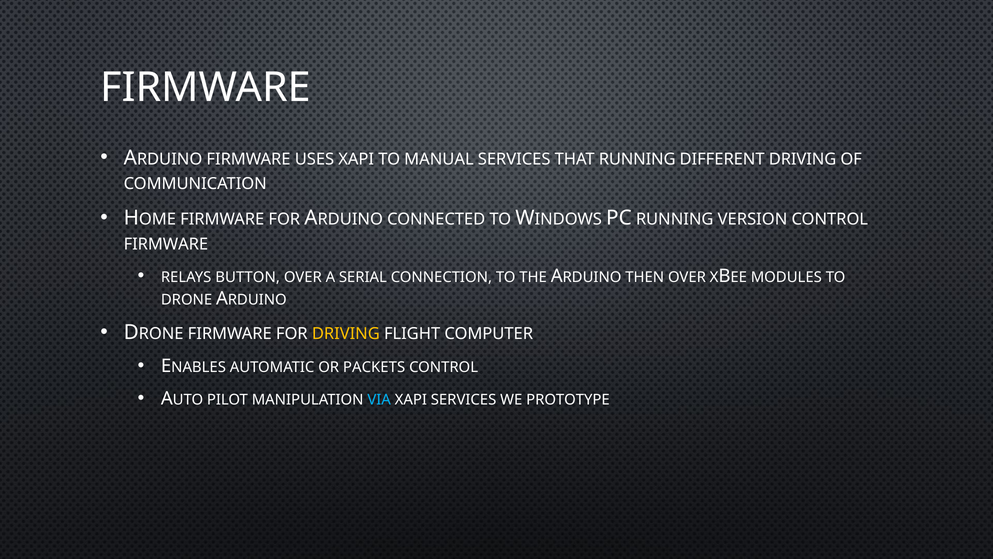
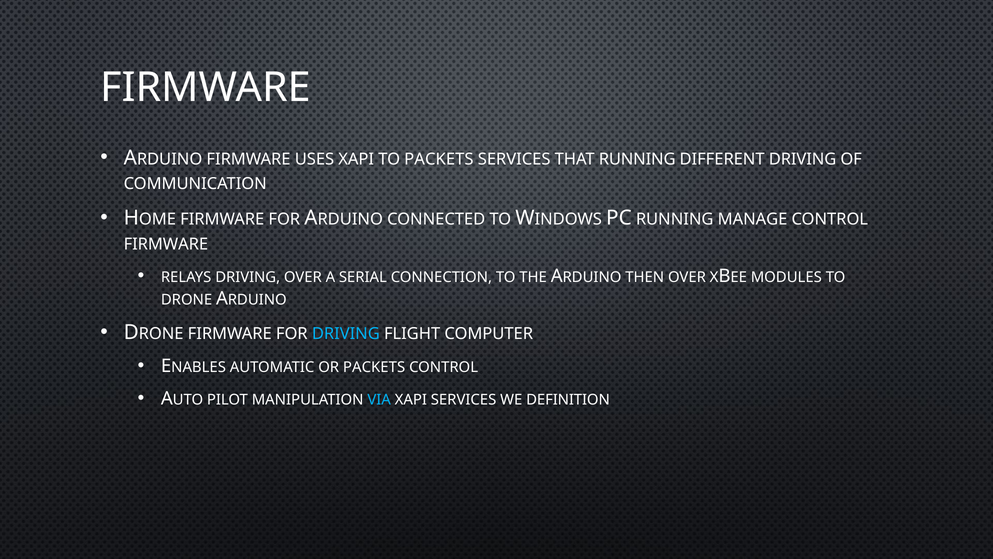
TO MANUAL: MANUAL -> PACKETS
VERSION: VERSION -> MANAGE
RELAYS BUTTON: BUTTON -> DRIVING
DRIVING at (346, 334) colour: yellow -> light blue
PROTOTYPE: PROTOTYPE -> DEFINITION
